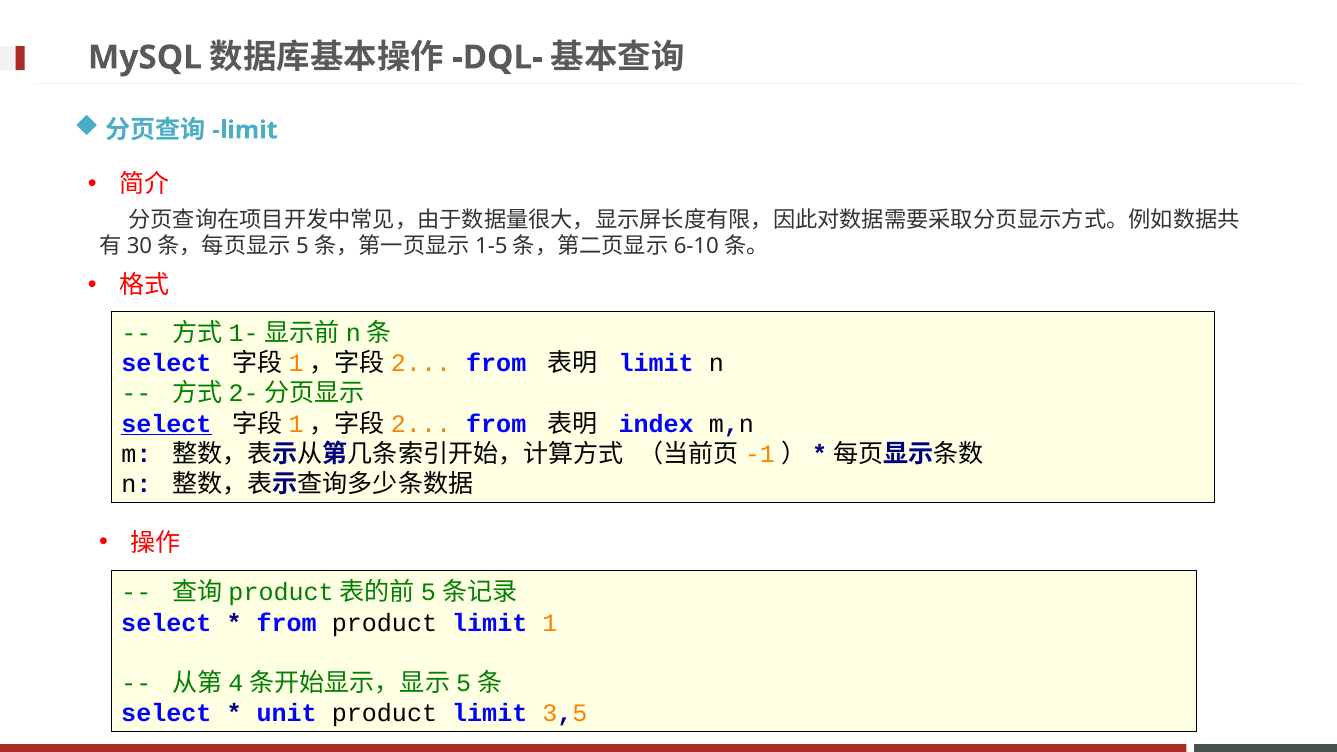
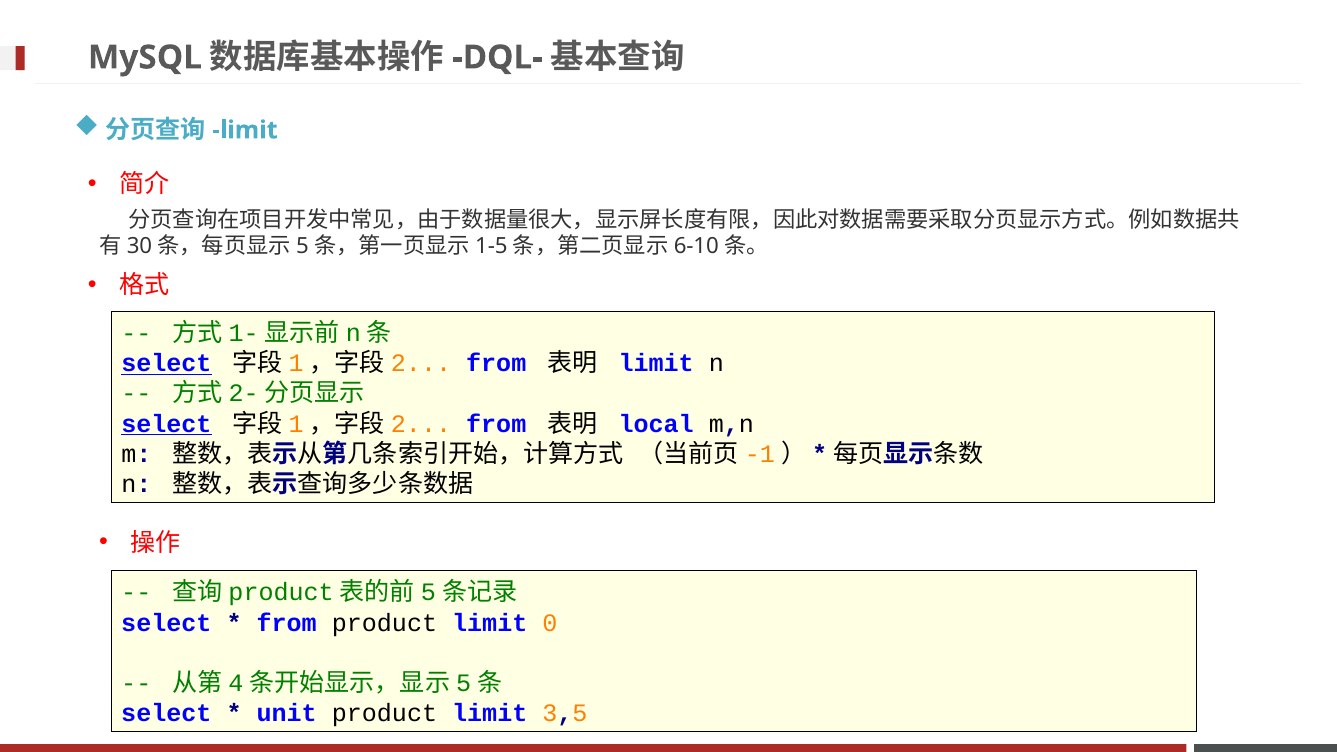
select at (166, 364) underline: none -> present
index: index -> local
1: 1 -> 0
